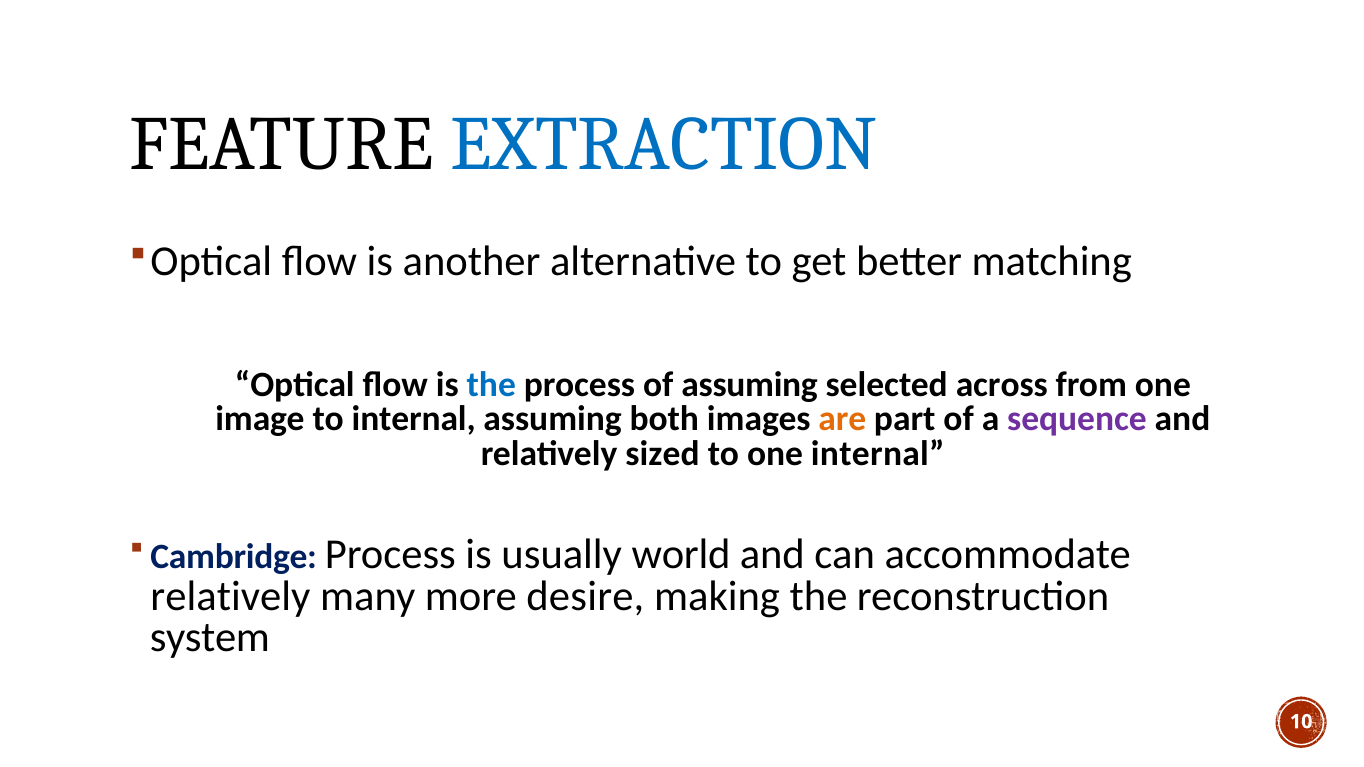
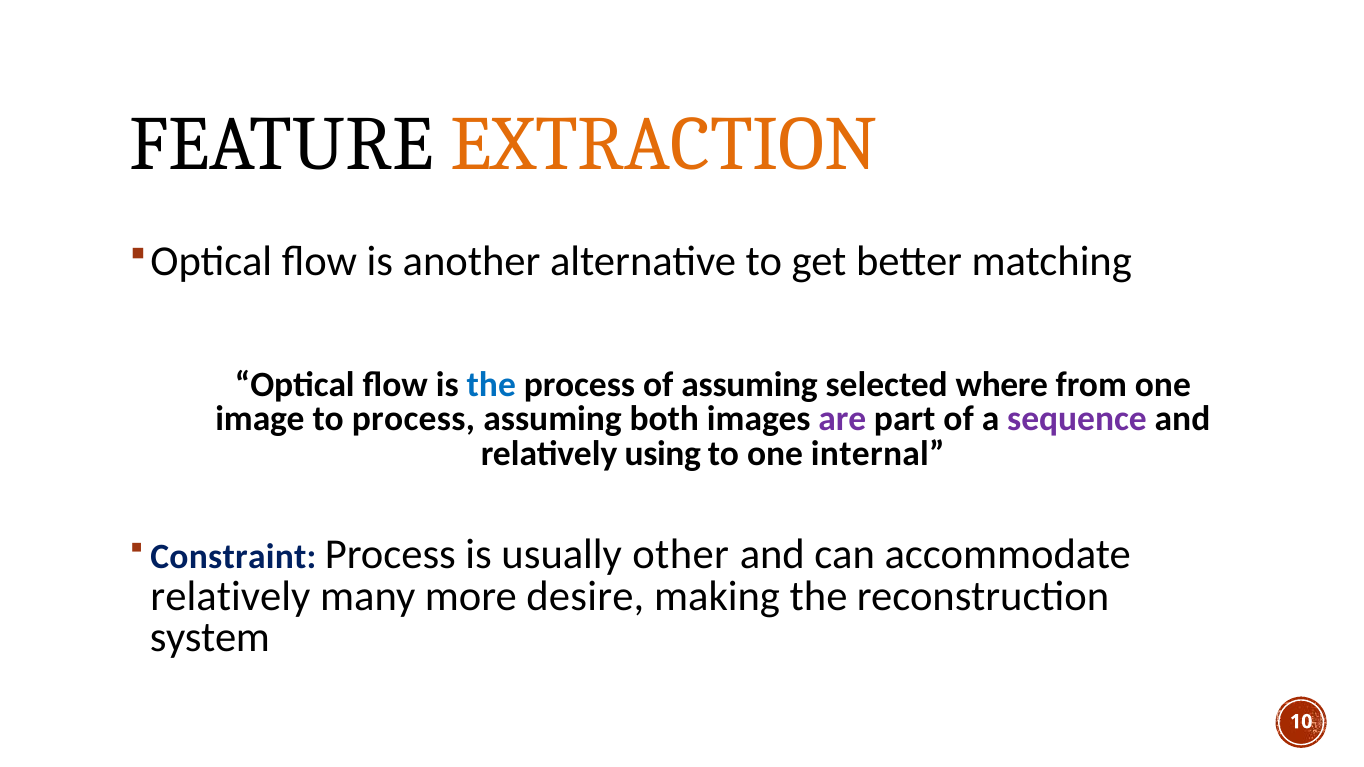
EXTRACTION colour: blue -> orange
across: across -> where
to internal: internal -> process
are colour: orange -> purple
sized: sized -> using
Cambridge: Cambridge -> Constraint
world: world -> other
